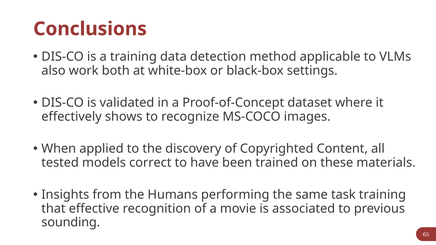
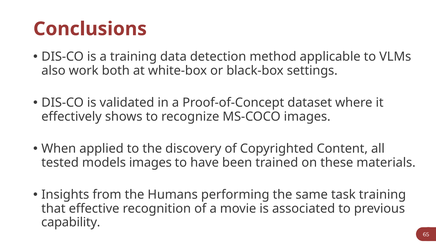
models correct: correct -> images
sounding: sounding -> capability
